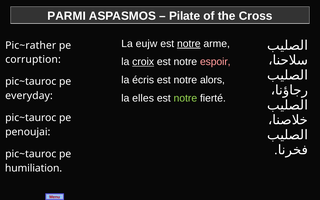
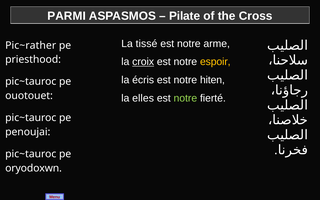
eujw: eujw -> tissé
notre at (189, 44) underline: present -> none
corruption: corruption -> priesthood
espoir colour: pink -> yellow
alors: alors -> hiten
everyday: everyday -> ouotouet
humiliation: humiliation -> oryodoxwn
